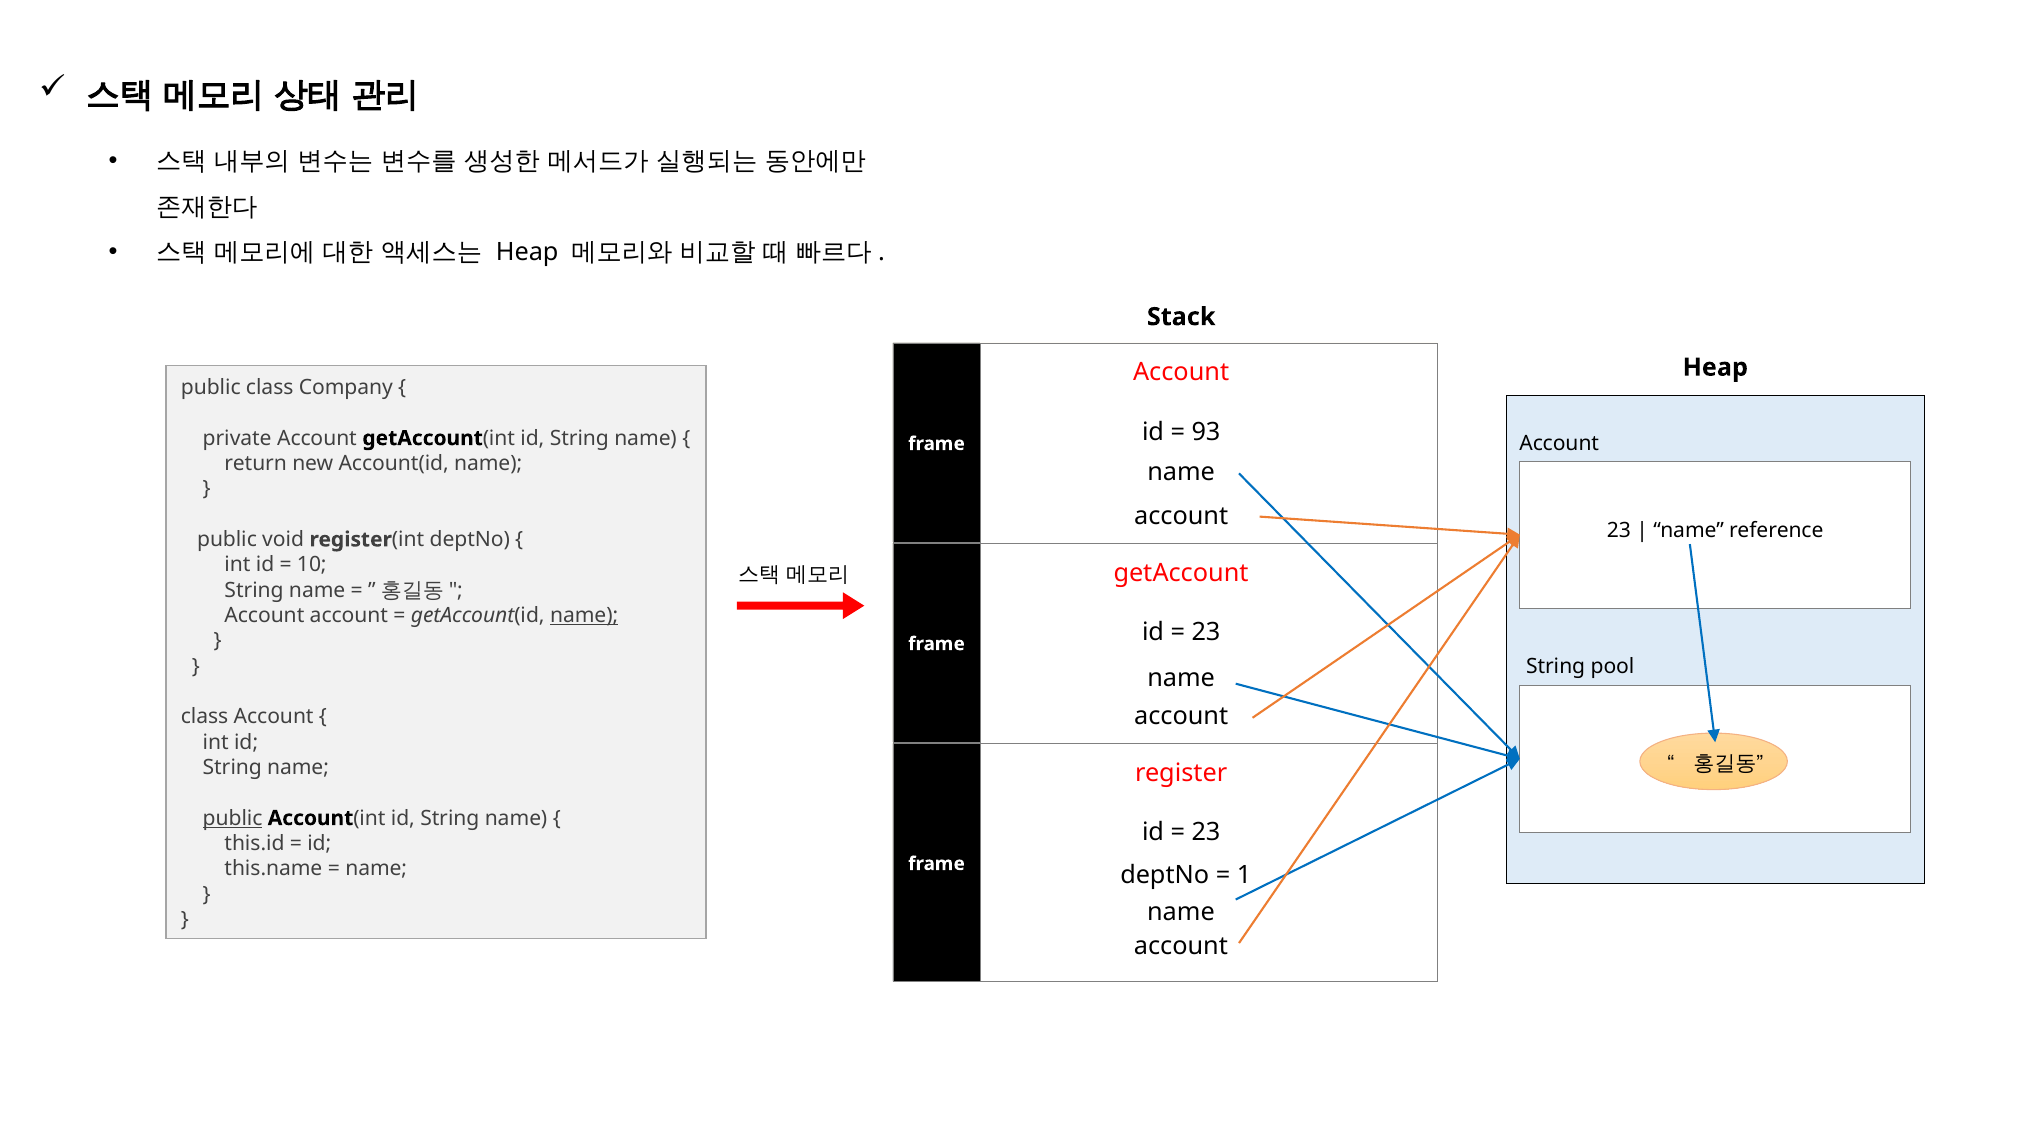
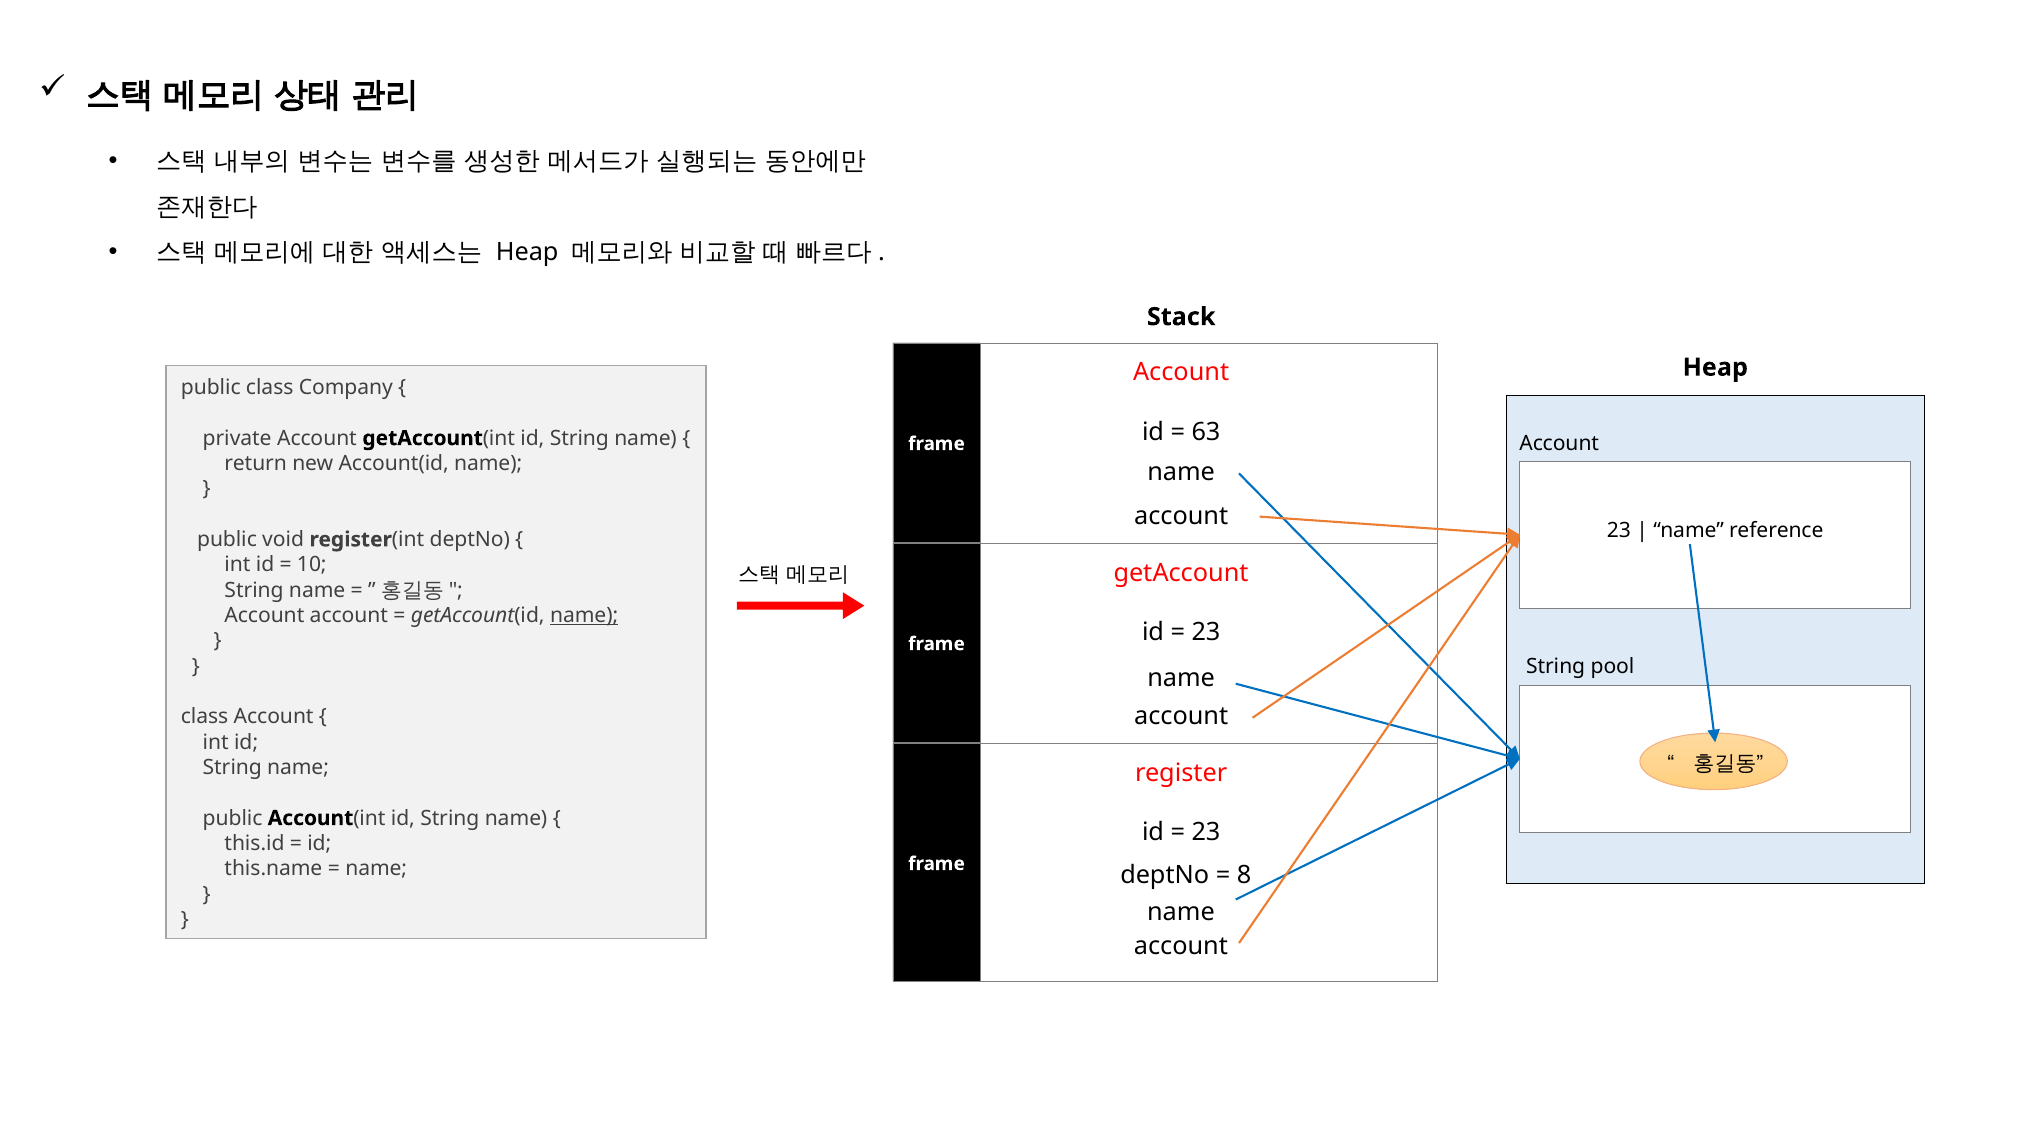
93: 93 -> 63
public at (233, 818) underline: present -> none
1: 1 -> 8
